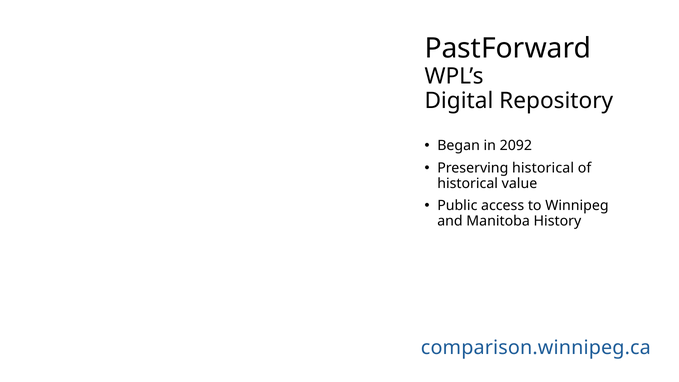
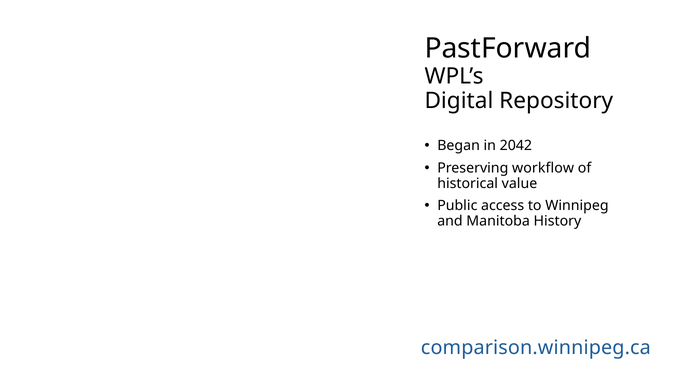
2092: 2092 -> 2042
Preserving historical: historical -> workflow
